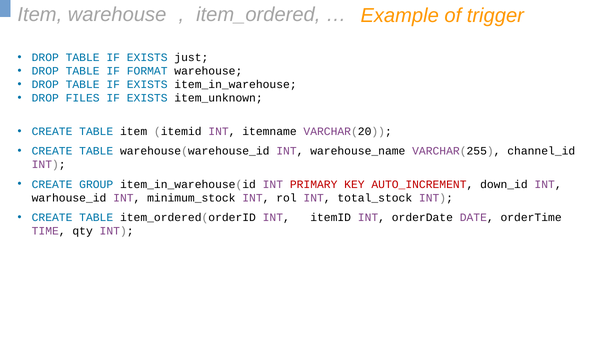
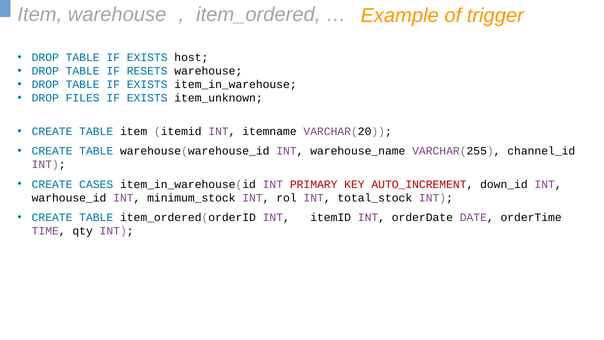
just: just -> host
FORMAT: FORMAT -> RESETS
GROUP: GROUP -> CASES
